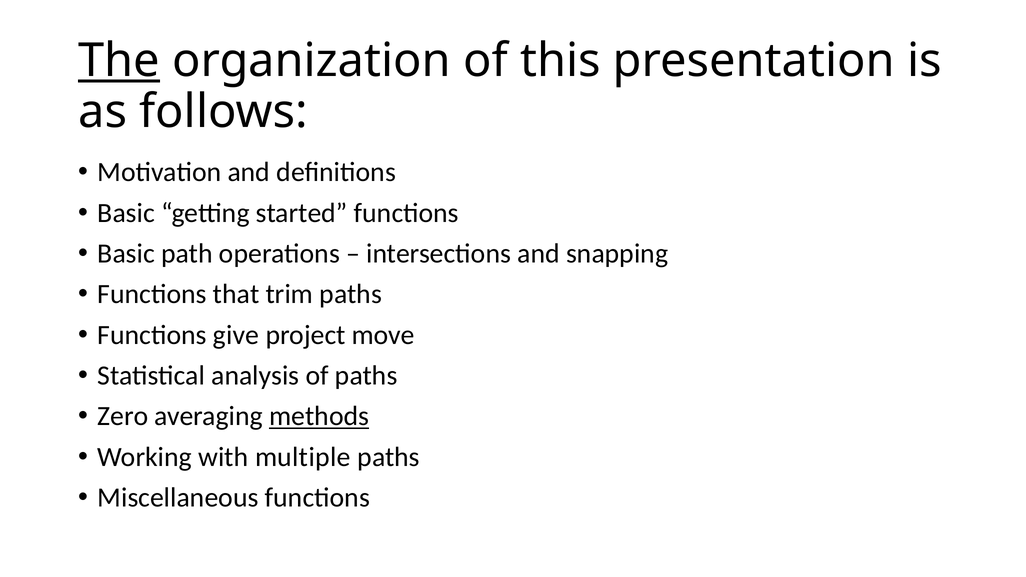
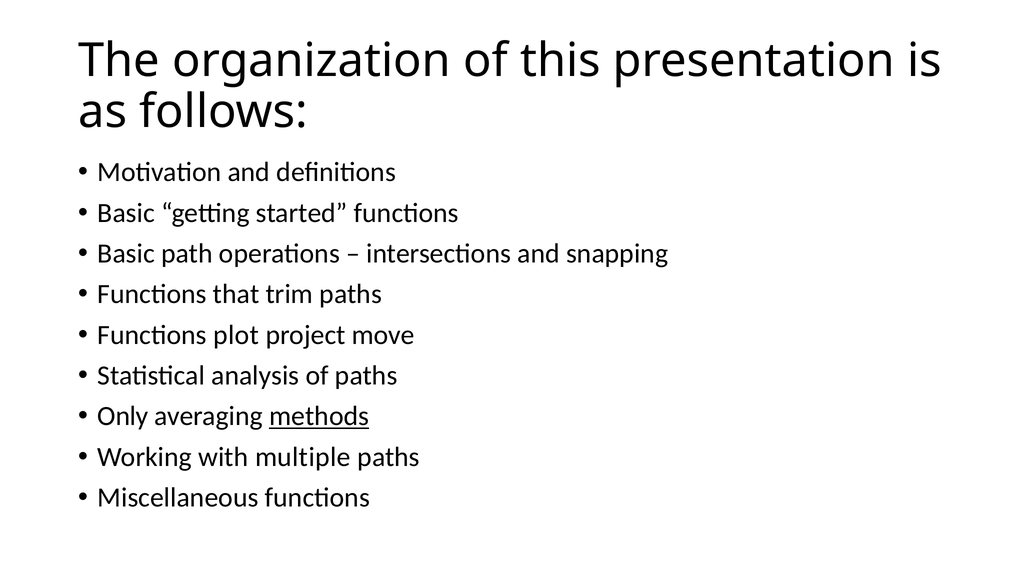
The underline: present -> none
give: give -> plot
Zero: Zero -> Only
